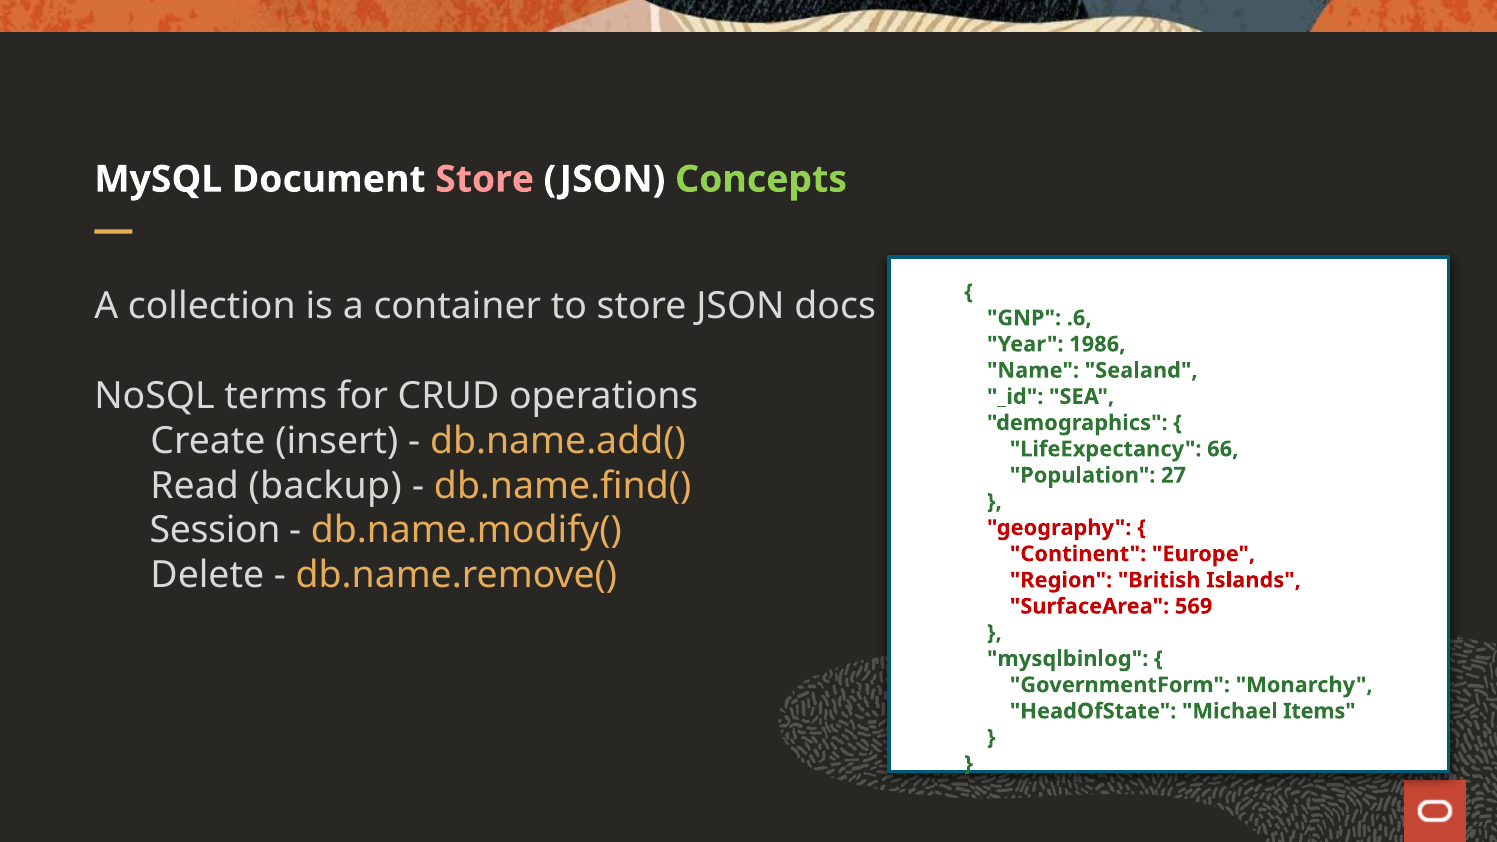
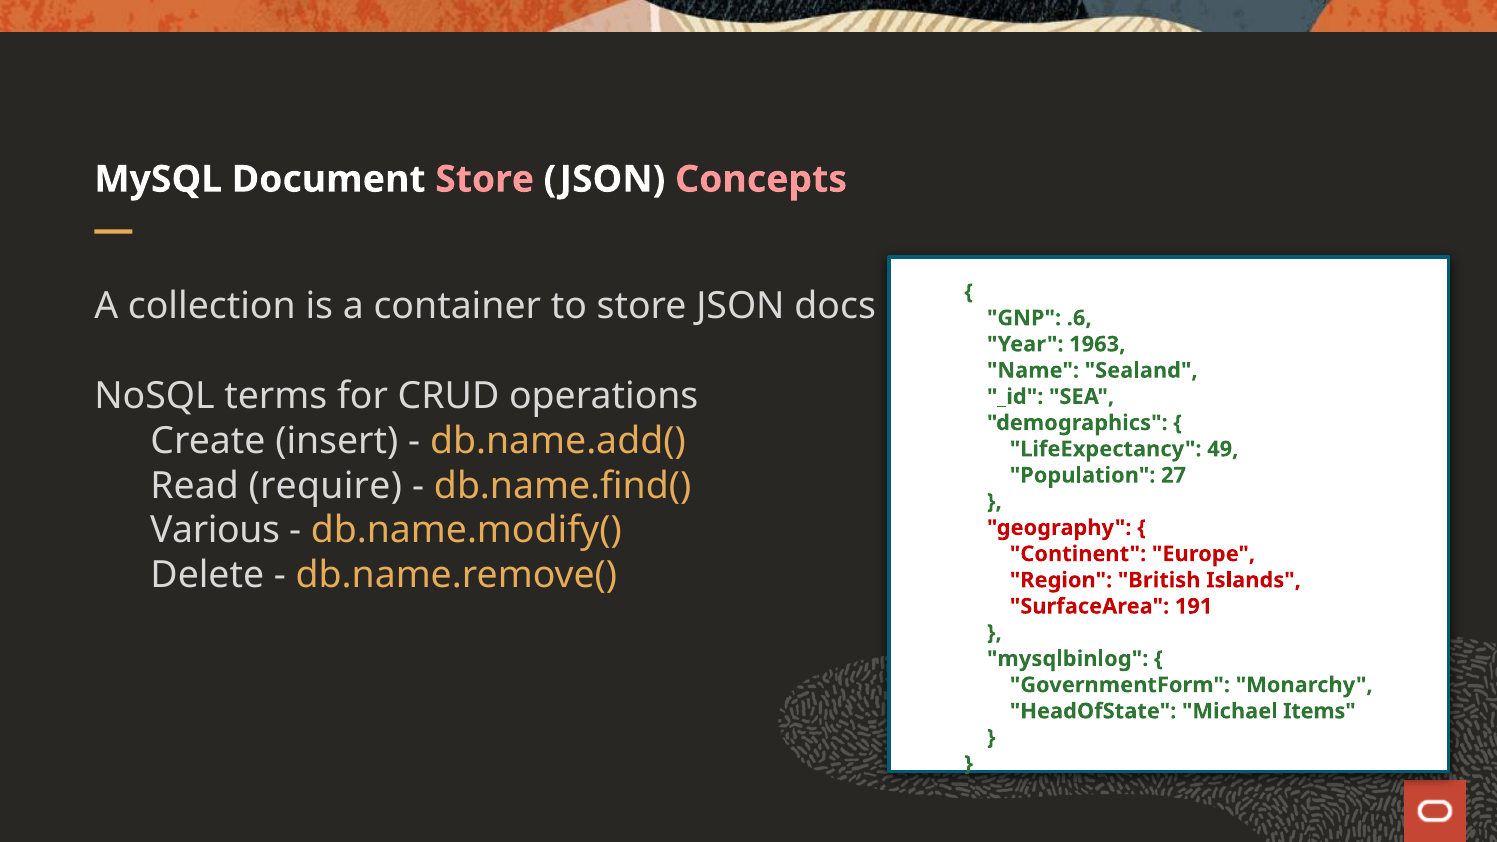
Concepts colour: light green -> pink
1986: 1986 -> 1963
66: 66 -> 49
backup: backup -> require
Session: Session -> Various
569: 569 -> 191
